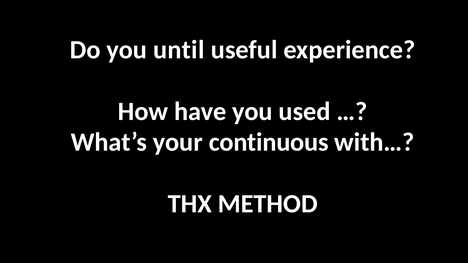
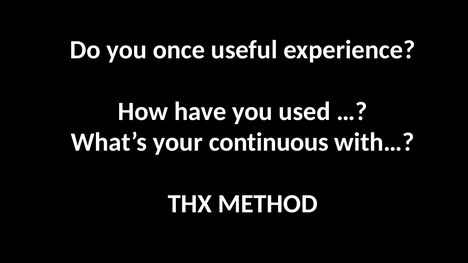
until: until -> once
